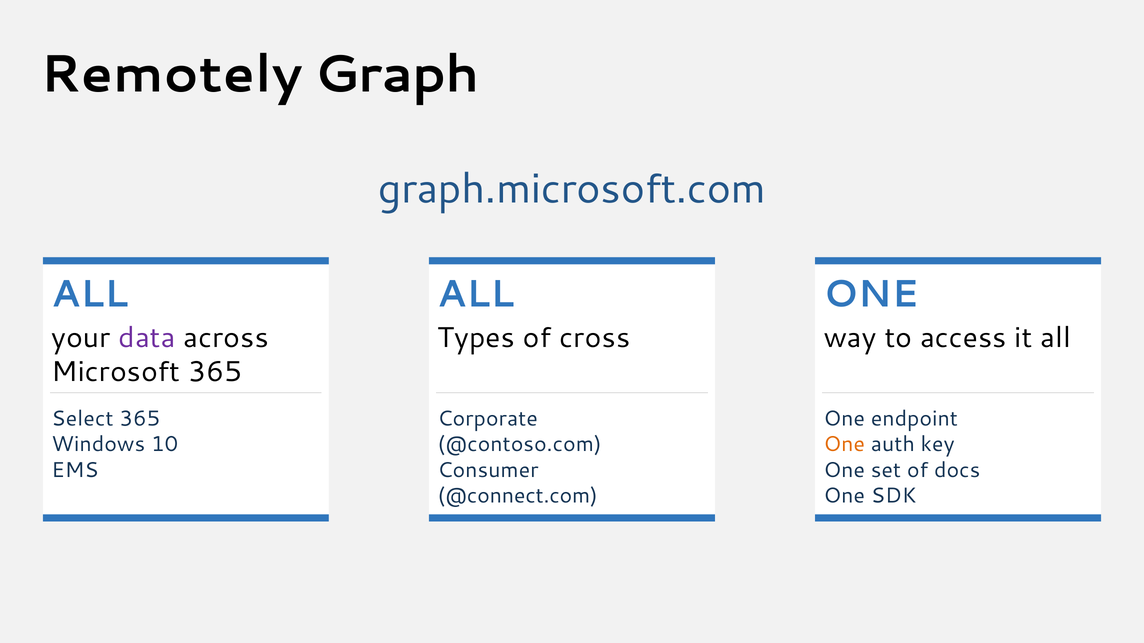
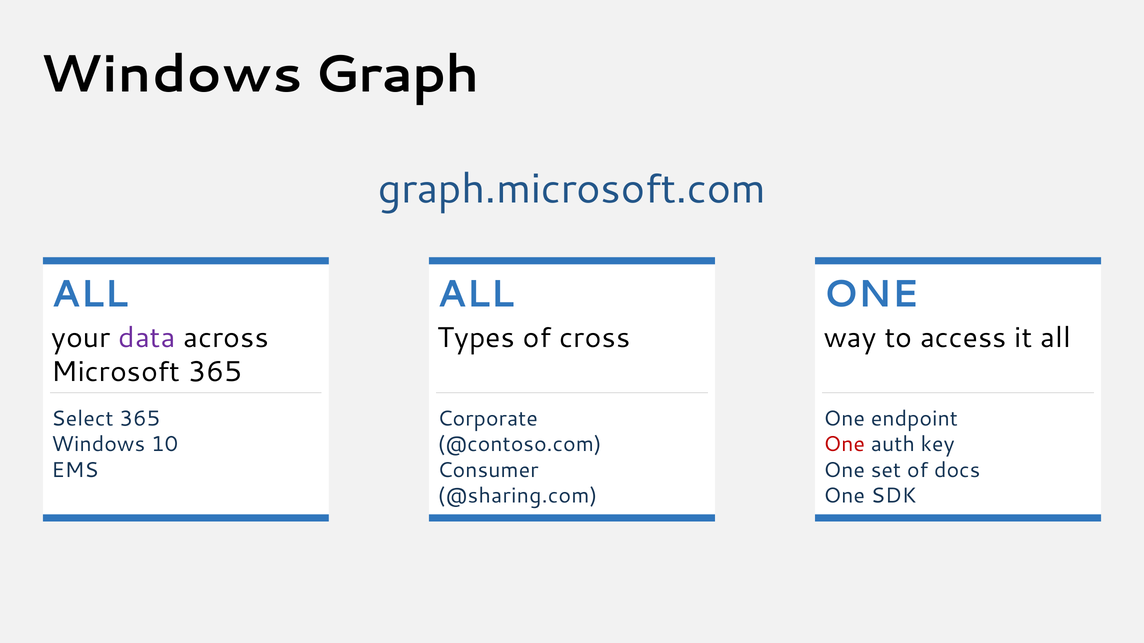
Remotely at (171, 74): Remotely -> Windows
One at (844, 445) colour: orange -> red
@connect.com: @connect.com -> @sharing.com
